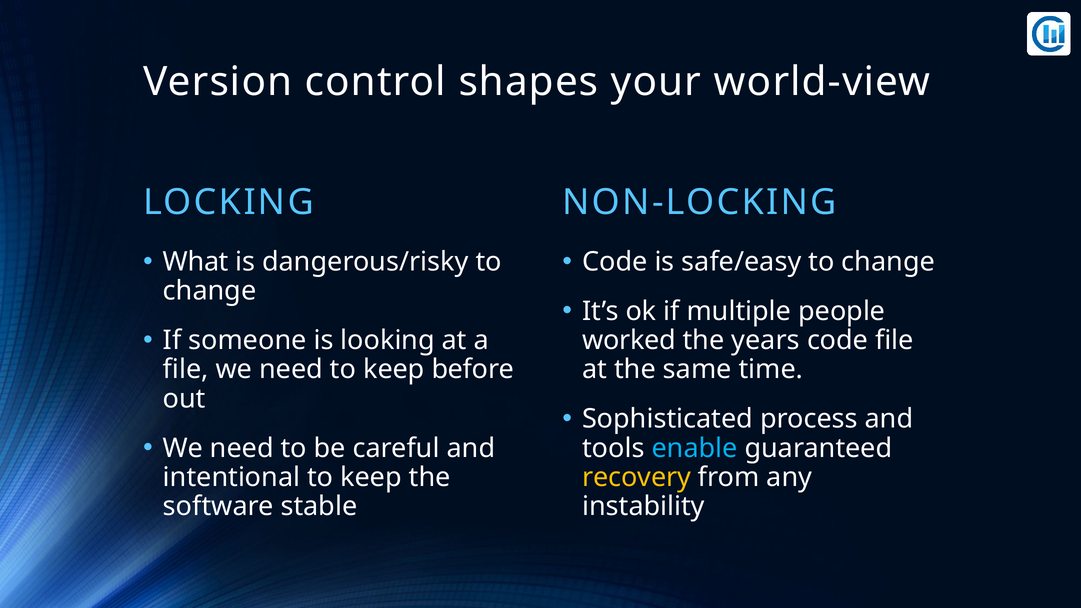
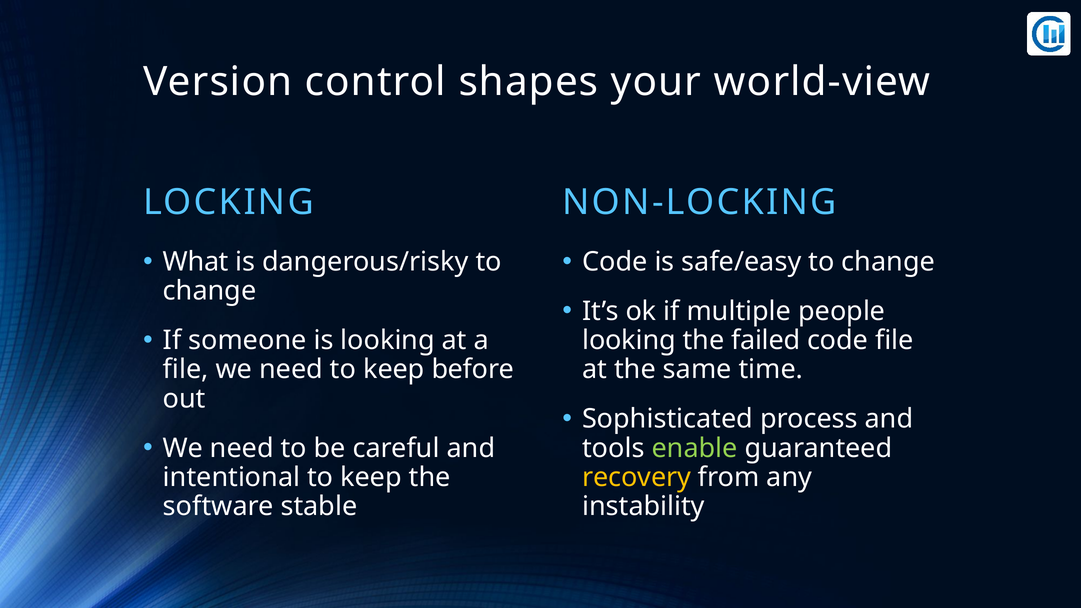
worked at (629, 340): worked -> looking
years: years -> failed
enable colour: light blue -> light green
